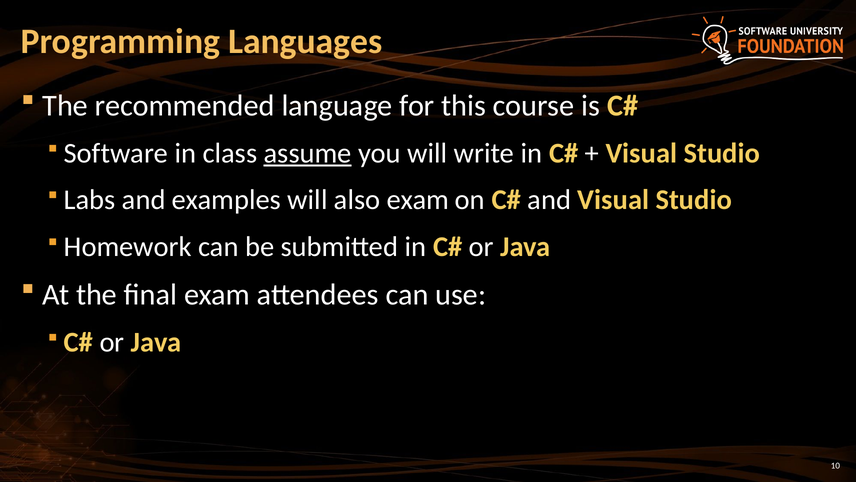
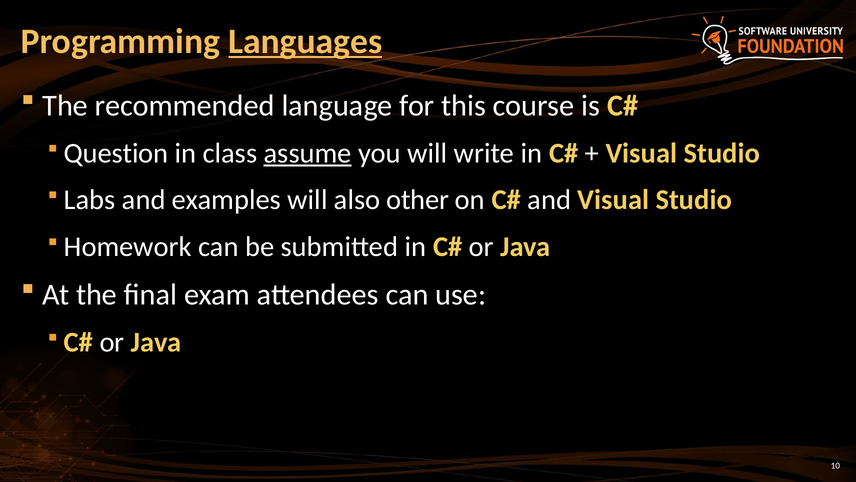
Languages underline: none -> present
Software: Software -> Question
also exam: exam -> other
